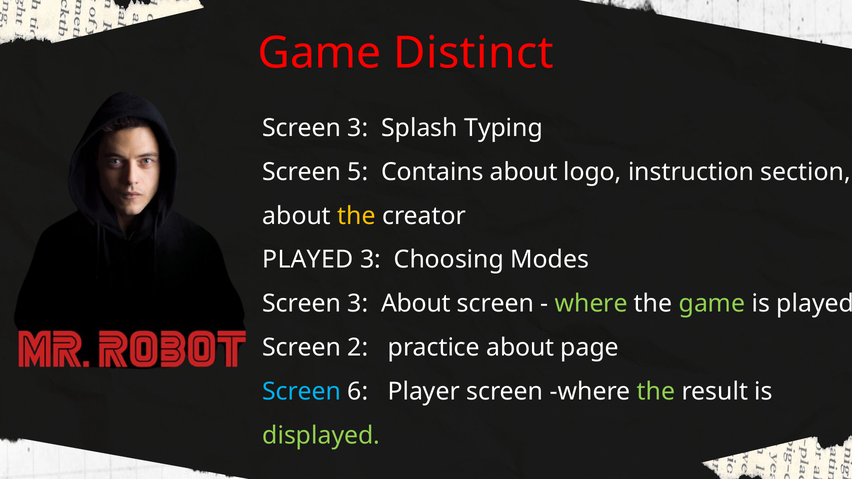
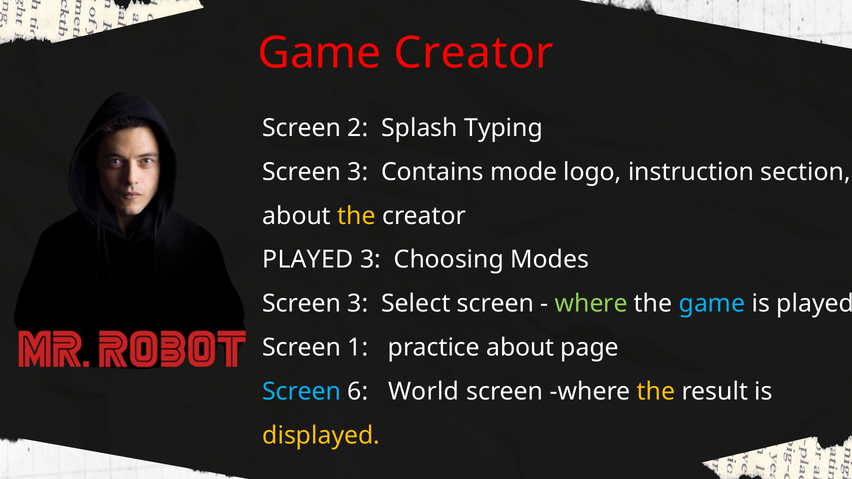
Game Distinct: Distinct -> Creator
3 at (358, 128): 3 -> 2
5 at (358, 172): 5 -> 3
Contains about: about -> mode
3 About: About -> Select
game at (712, 304) colour: light green -> light blue
2: 2 -> 1
Player: Player -> World
the at (656, 392) colour: light green -> yellow
displayed colour: light green -> yellow
